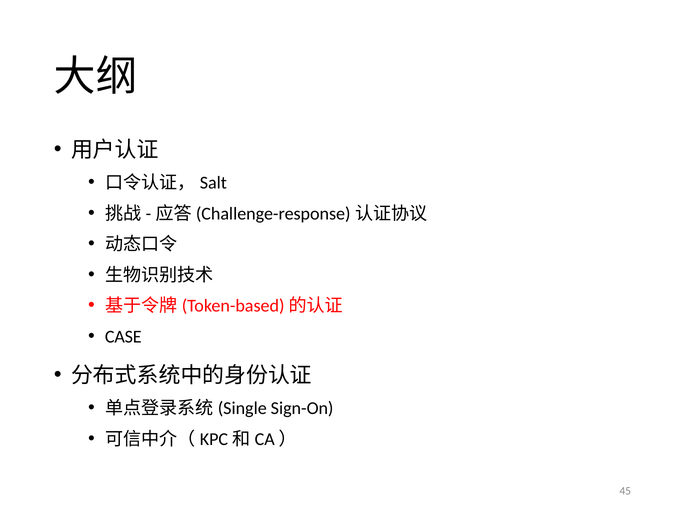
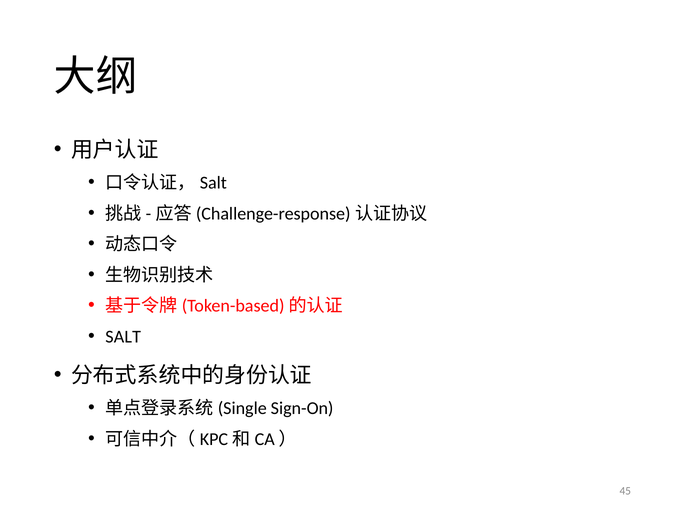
CASE: CASE -> SALT
